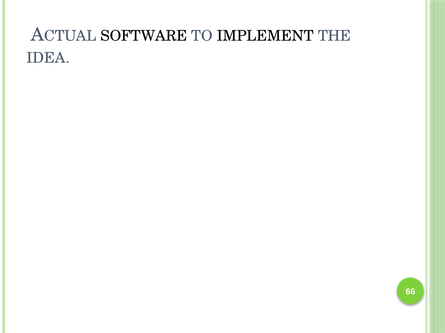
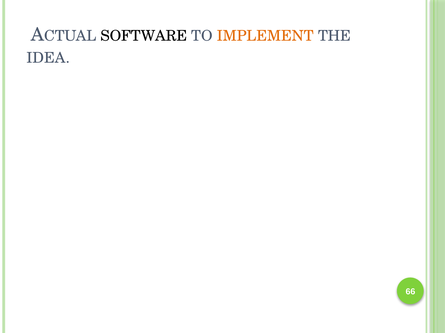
IMPLEMENT colour: black -> orange
